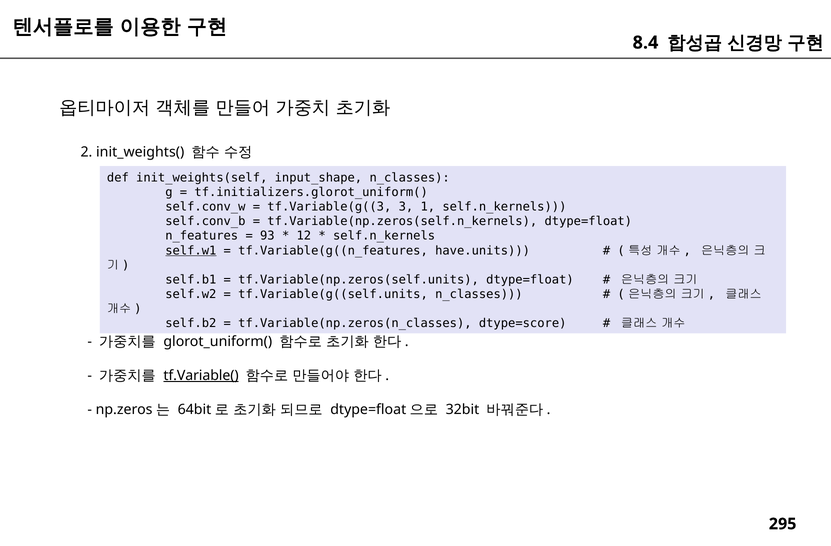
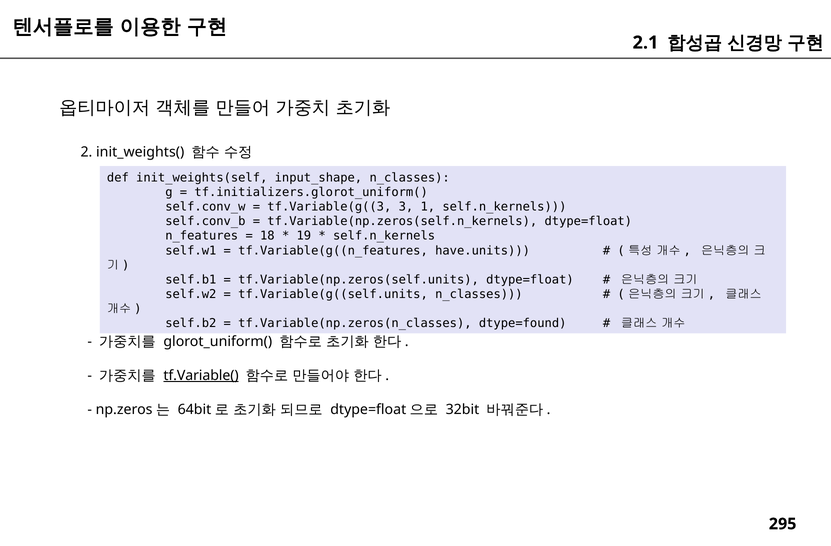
8.4: 8.4 -> 2.1
93: 93 -> 18
12: 12 -> 19
self.w1 underline: present -> none
dtype=score: dtype=score -> dtype=found
